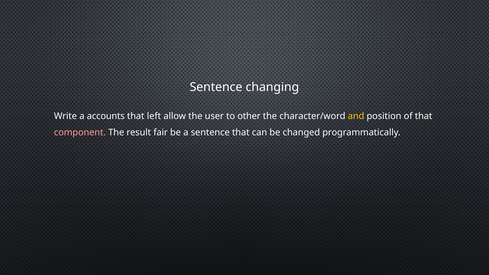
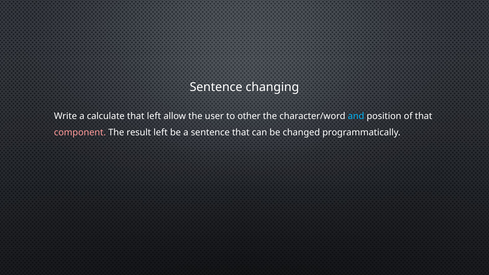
accounts: accounts -> calculate
and colour: yellow -> light blue
result fair: fair -> left
